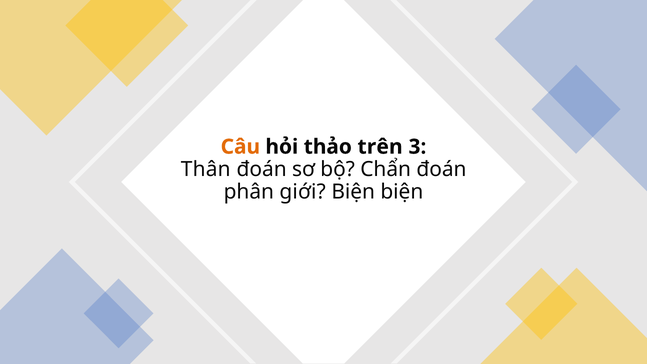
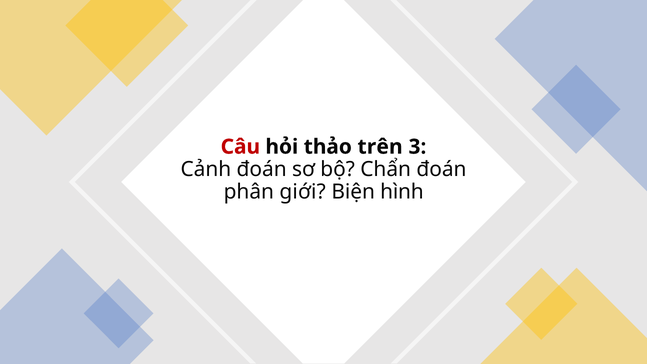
Câu colour: orange -> red
Thân: Thân -> Cảnh
Biện biện: biện -> hình
